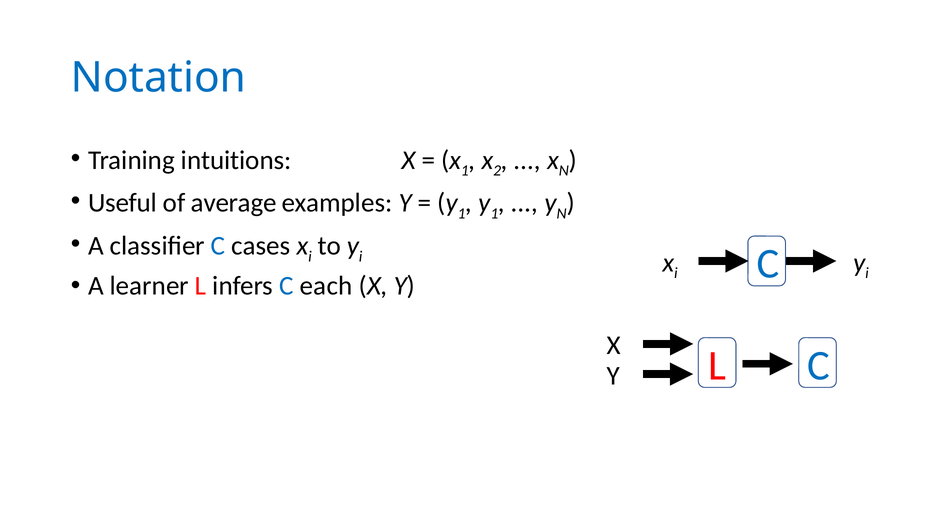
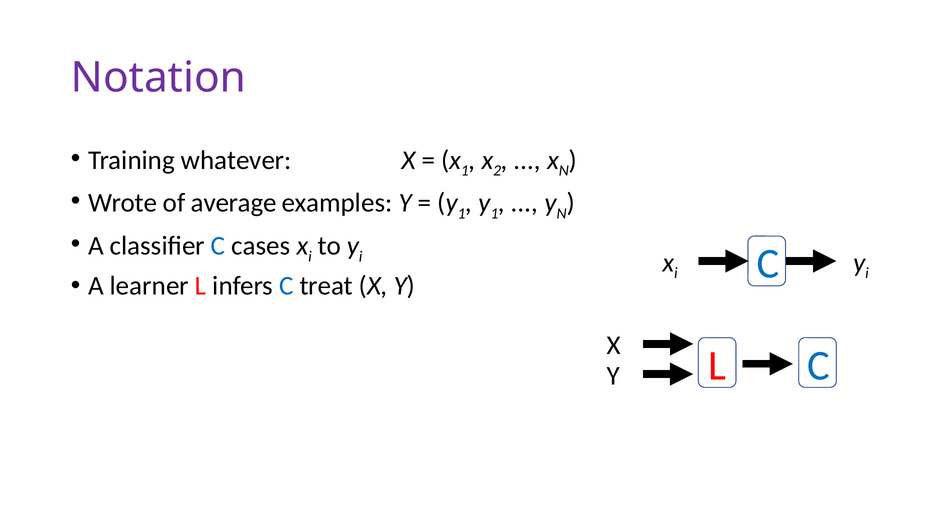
Notation colour: blue -> purple
intuitions: intuitions -> whatever
Useful: Useful -> Wrote
each: each -> treat
